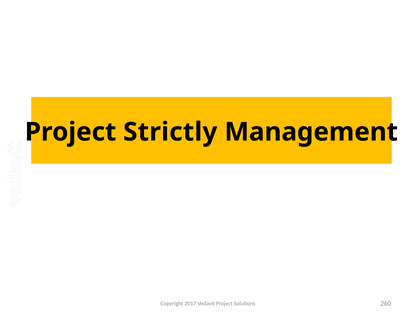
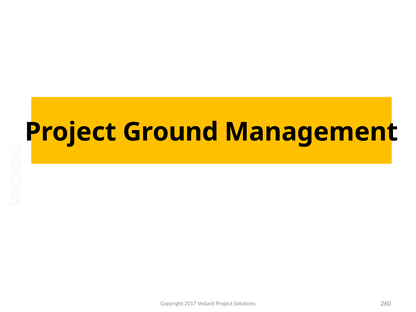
Strictly: Strictly -> Ground
